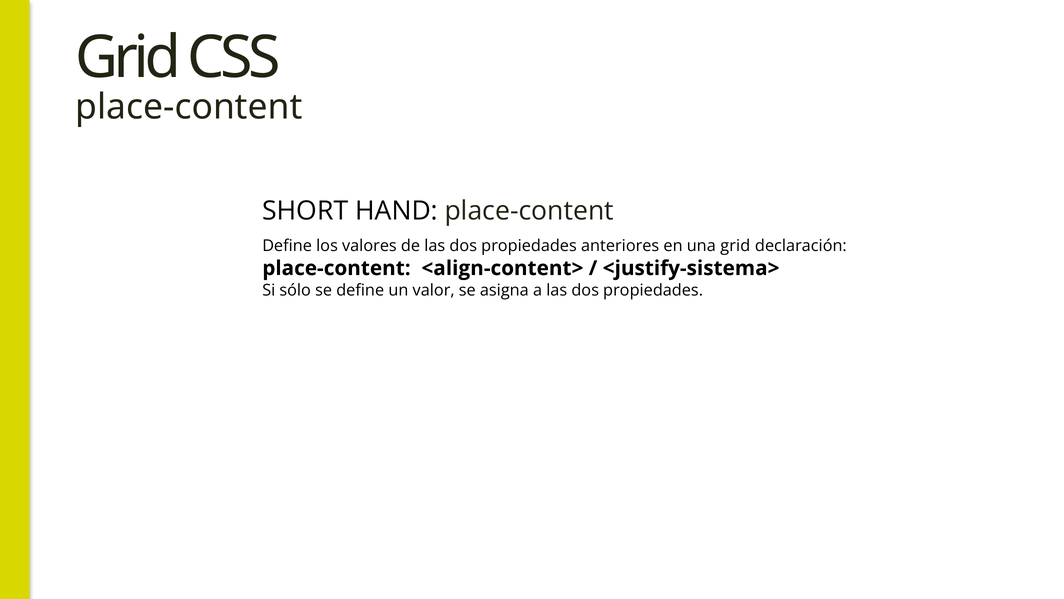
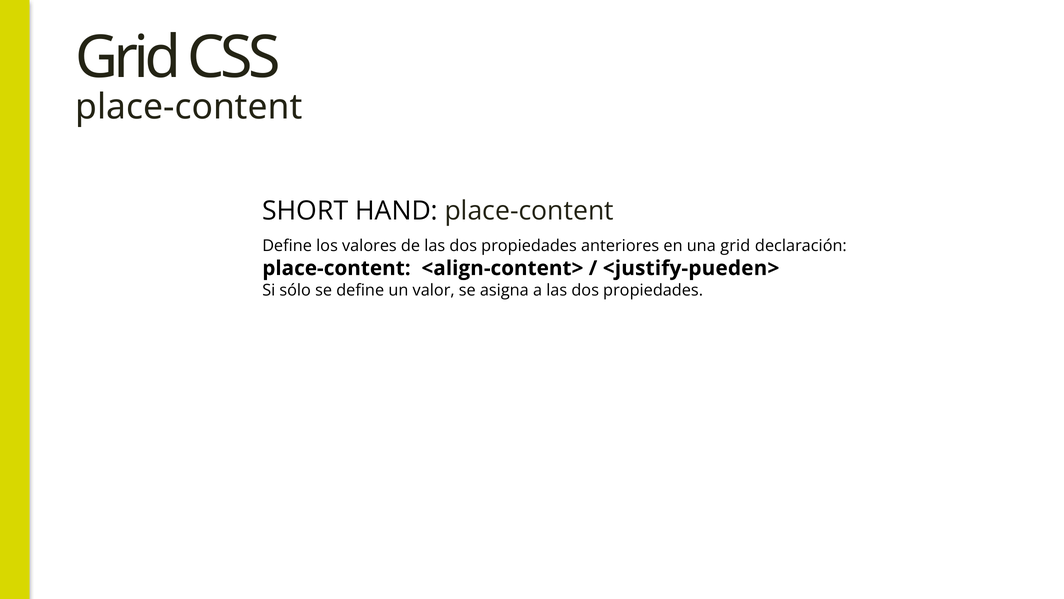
<justify-sistema>: <justify-sistema> -> <justify-pueden>
